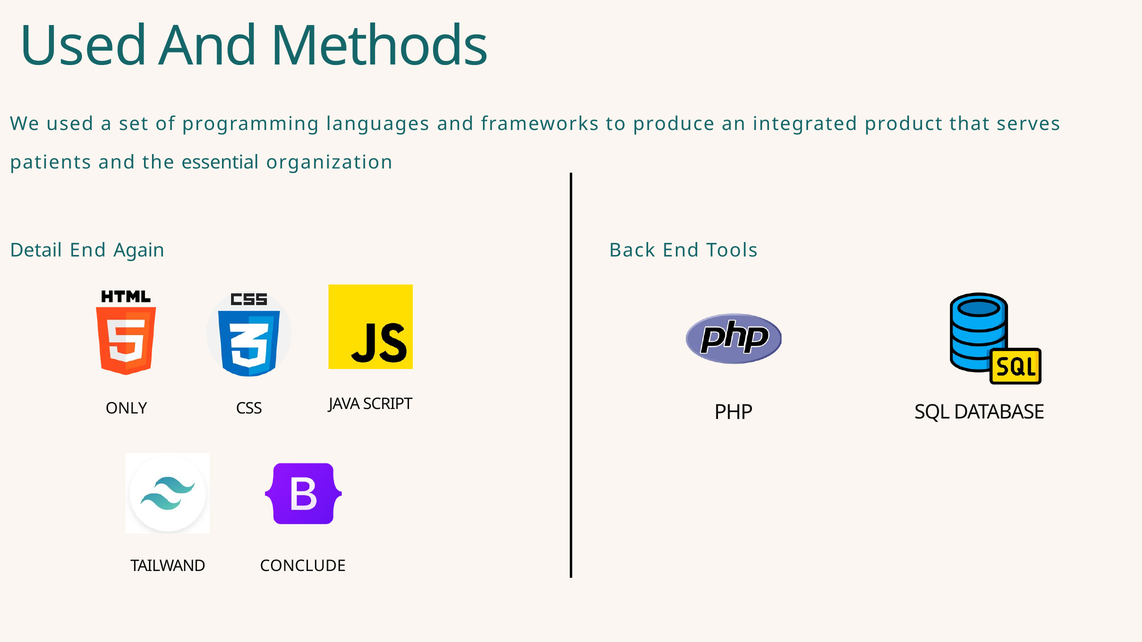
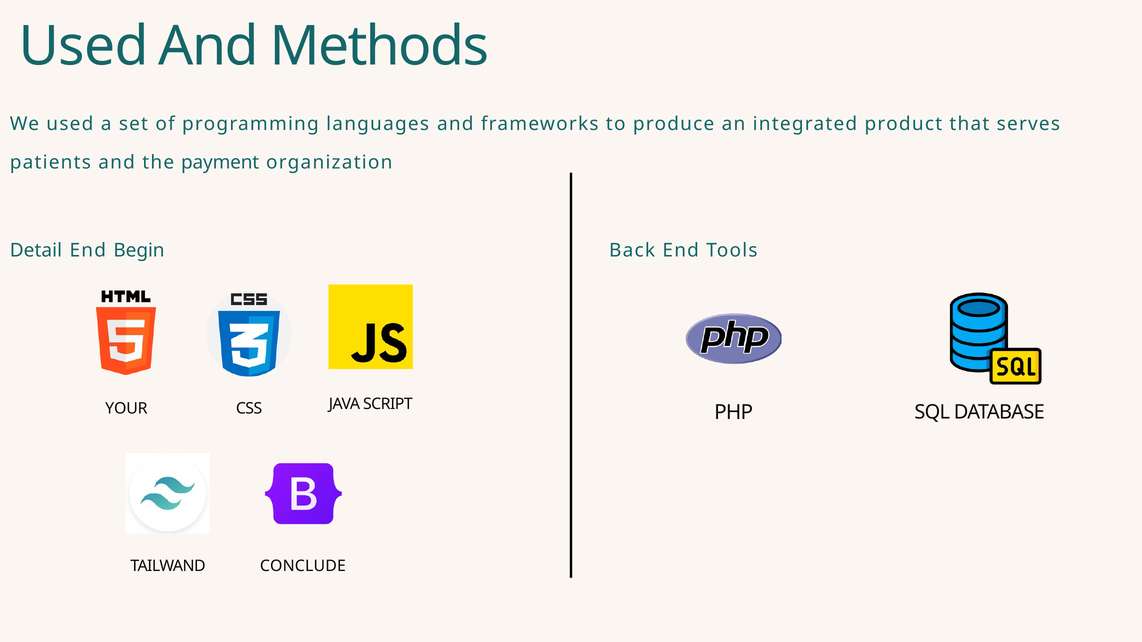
essential: essential -> payment
Again: Again -> Begin
ONLY: ONLY -> YOUR
